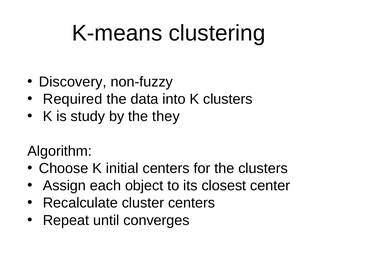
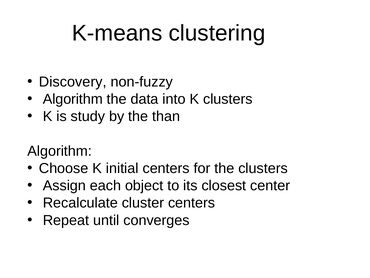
Required at (73, 99): Required -> Algorithm
they: they -> than
